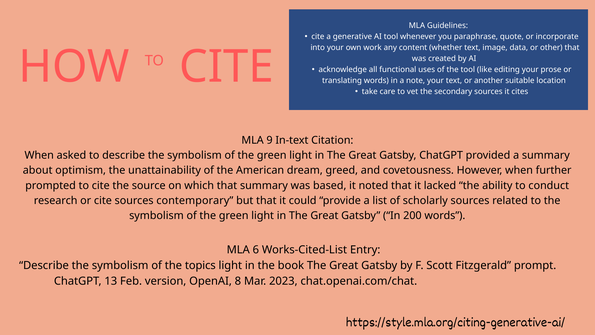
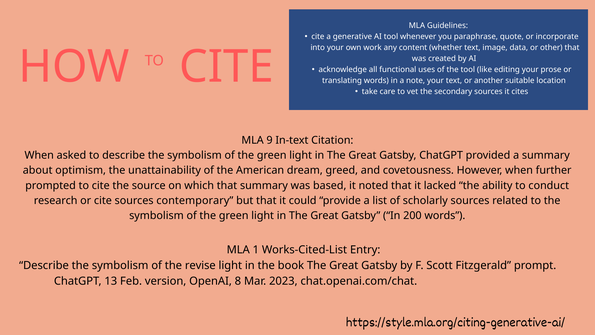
6: 6 -> 1
topics: topics -> revise
